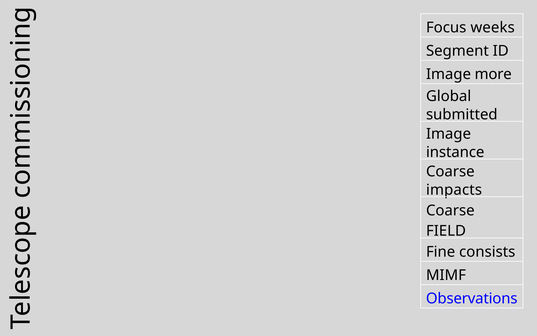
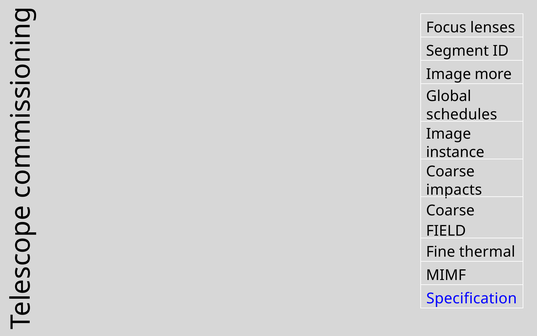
weeks: weeks -> lenses
submitted: submitted -> schedules
consists: consists -> thermal
Observations: Observations -> Specification
